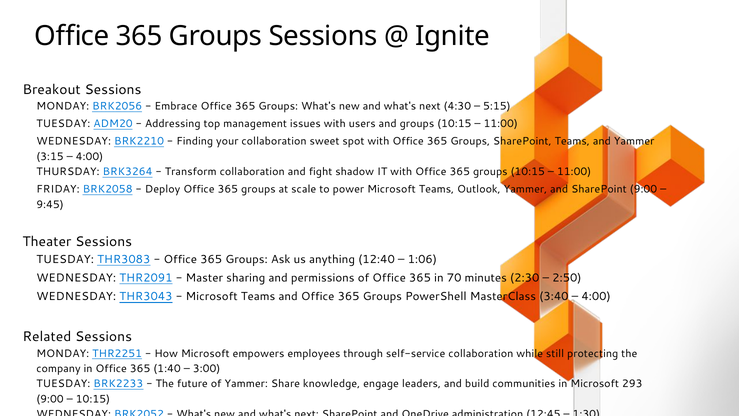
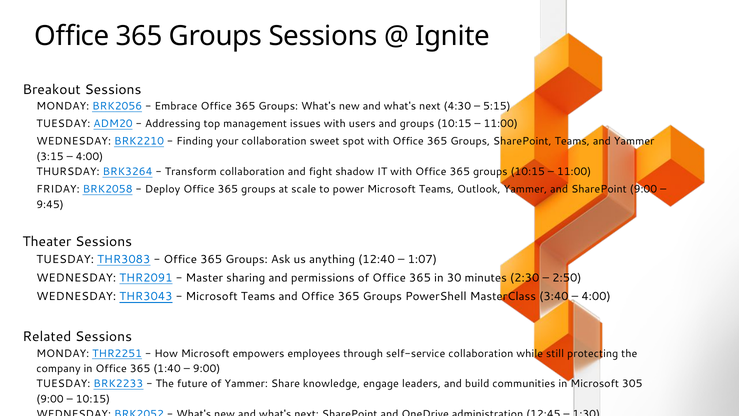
1:06: 1:06 -> 1:07
70: 70 -> 30
3:00 at (207, 369): 3:00 -> 9:00
293: 293 -> 305
